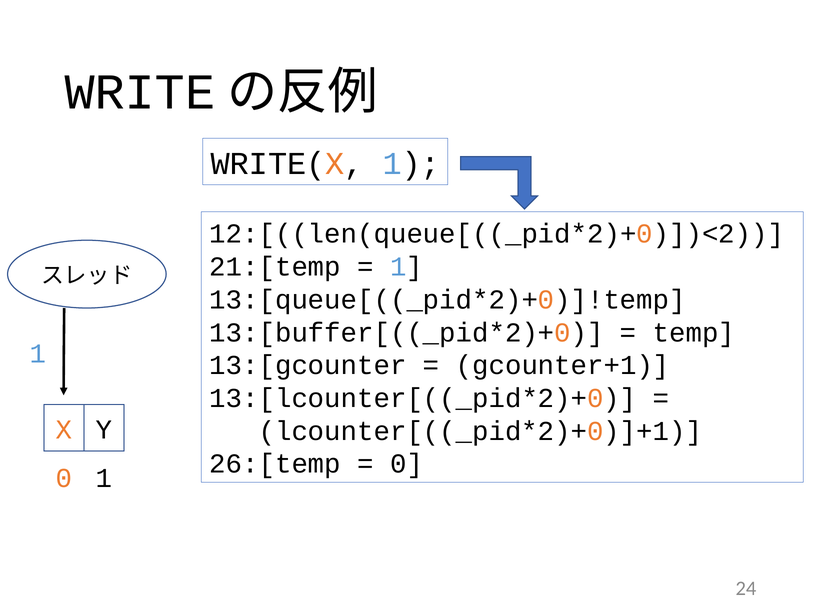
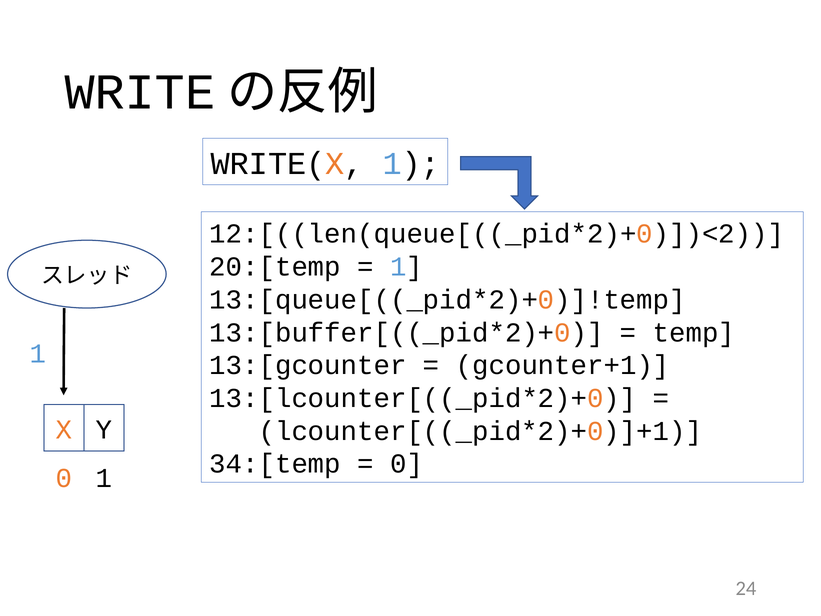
21:[temp: 21:[temp -> 20:[temp
26:[temp: 26:[temp -> 34:[temp
